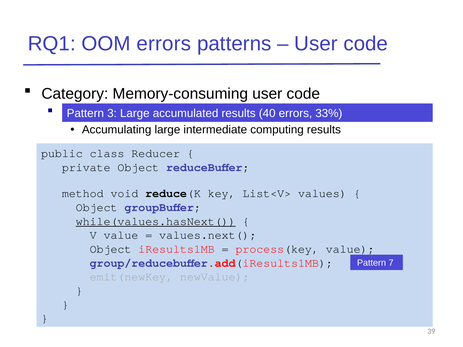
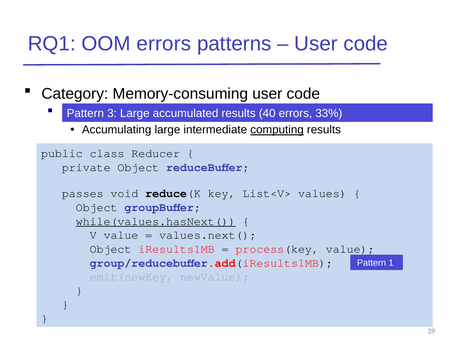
computing underline: none -> present
method: method -> passes
Pattern 7: 7 -> 1
